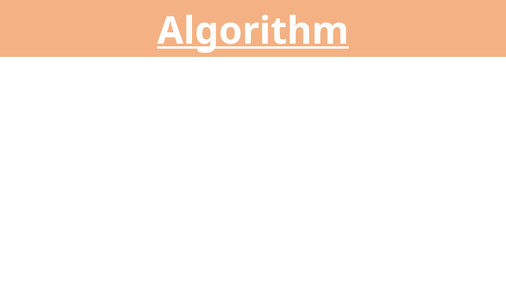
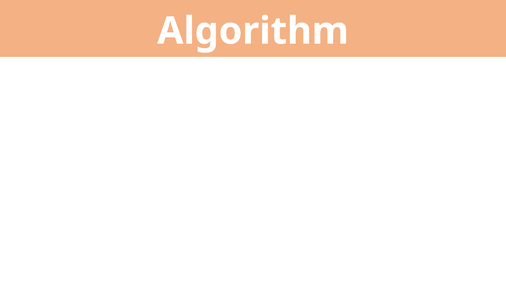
Algorithm underline: present -> none
